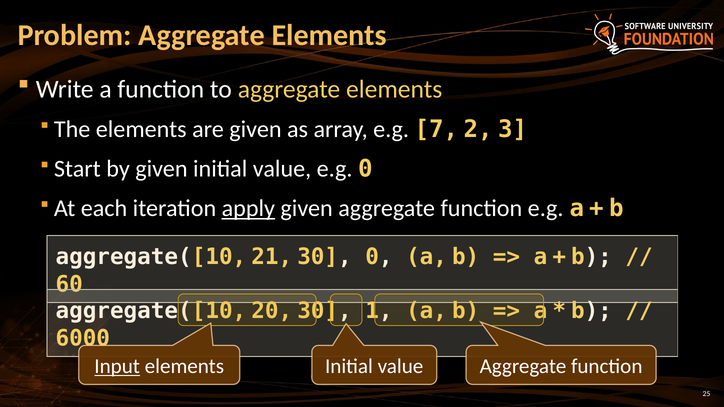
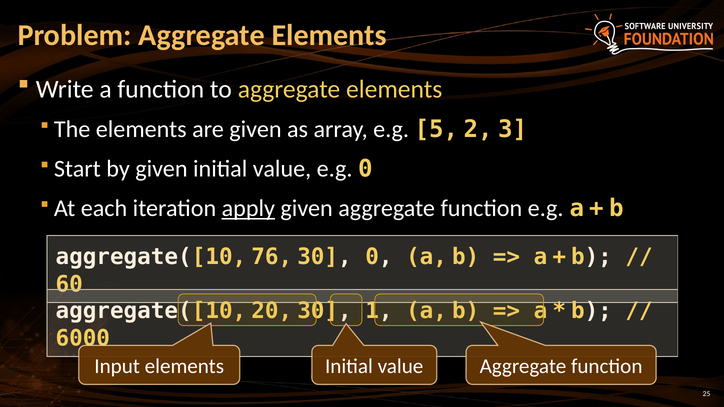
7: 7 -> 5
21: 21 -> 76
Input underline: present -> none
